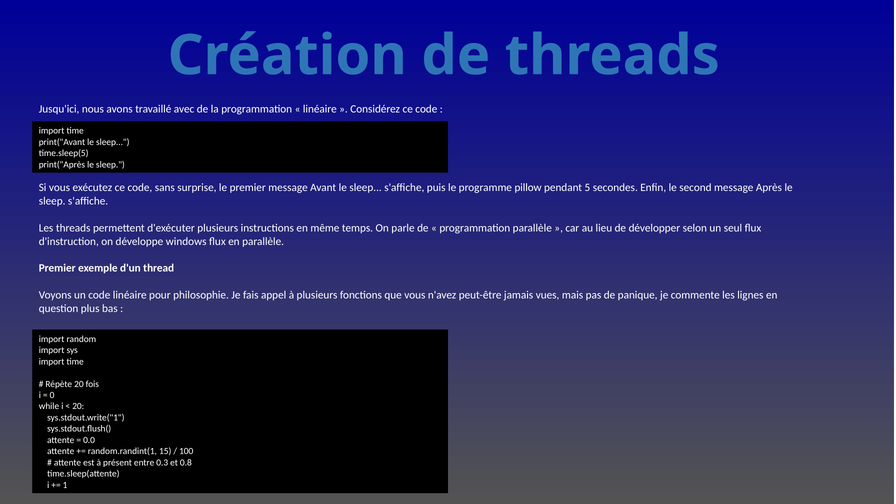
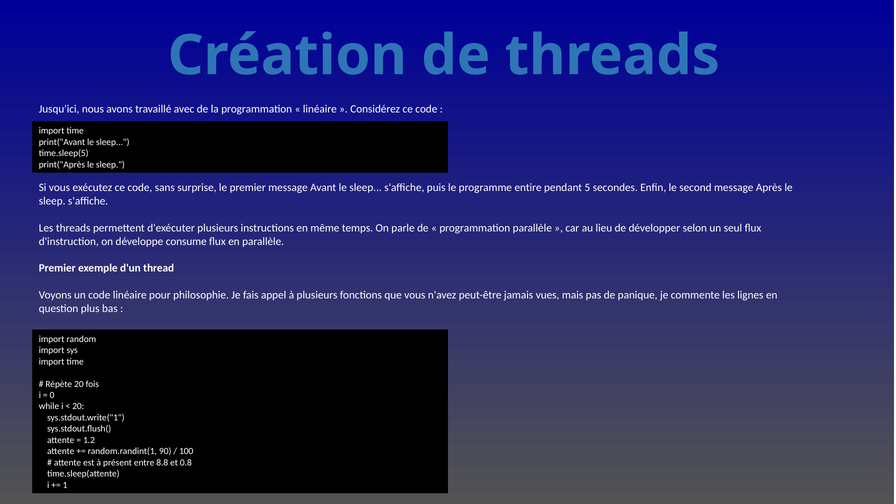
pillow: pillow -> entire
windows: windows -> consume
0.0: 0.0 -> 1.2
15: 15 -> 90
0.3: 0.3 -> 8.8
